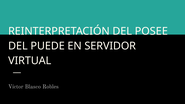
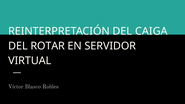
POSEE: POSEE -> CAIGA
PUEDE: PUEDE -> ROTAR
